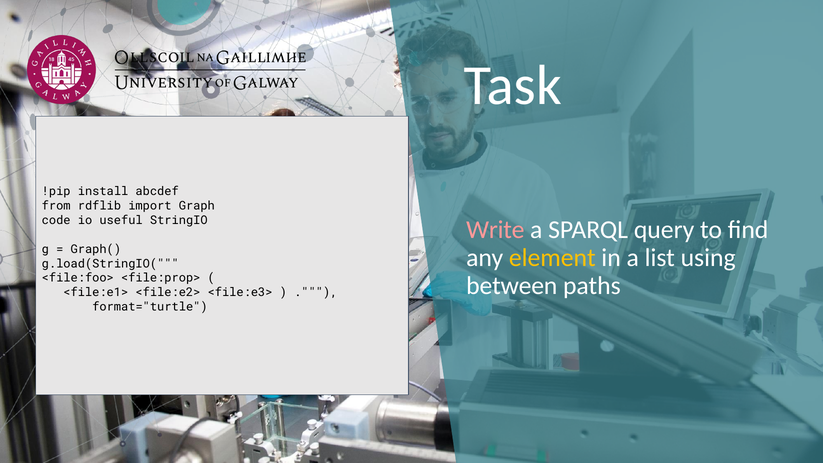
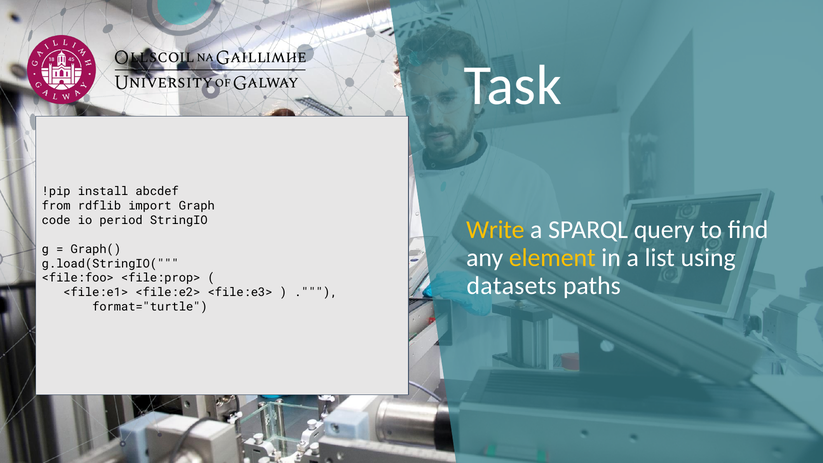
useful: useful -> period
Write colour: pink -> yellow
between: between -> datasets
